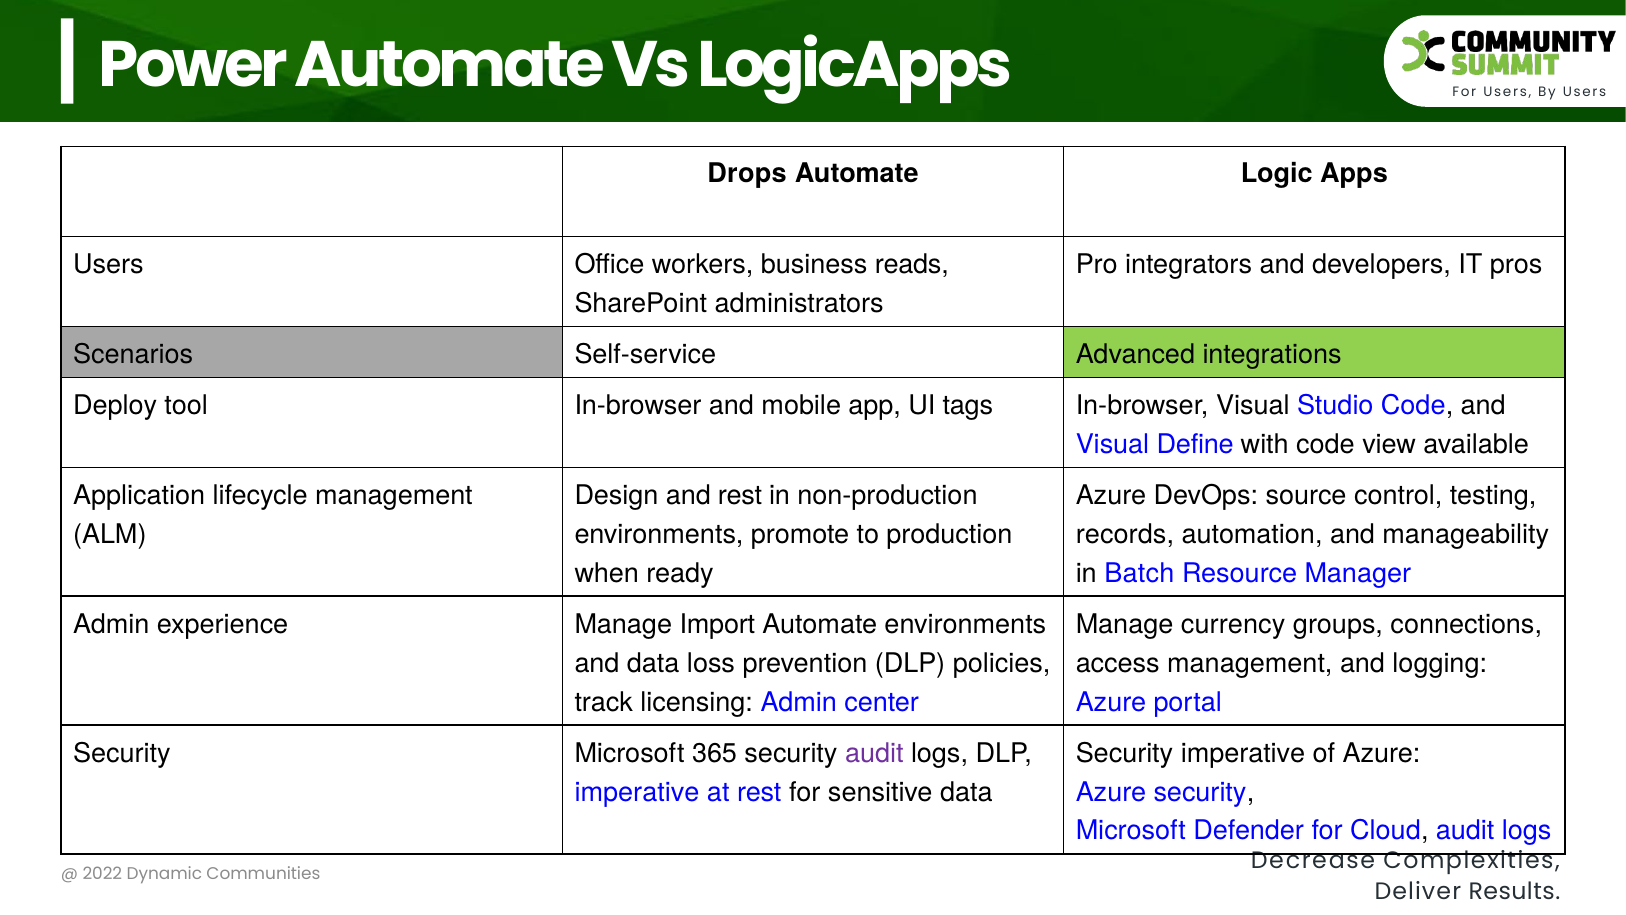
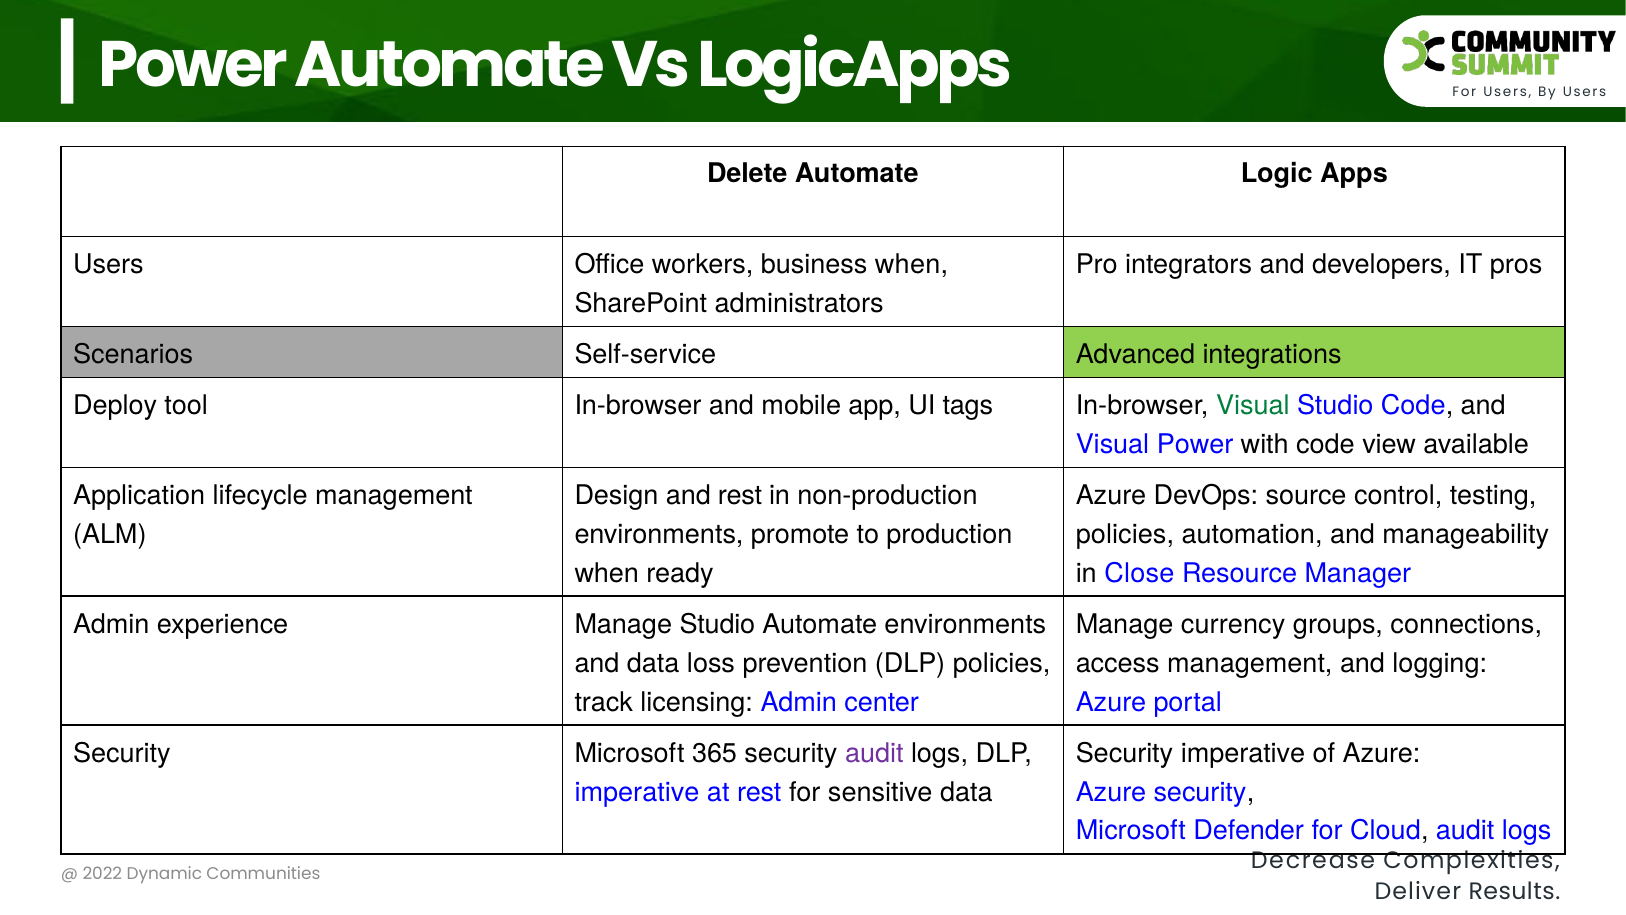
Drops: Drops -> Delete
business reads: reads -> when
Visual at (1253, 405) colour: black -> green
Visual Define: Define -> Power
records at (1125, 534): records -> policies
Batch: Batch -> Close
Manage Import: Import -> Studio
